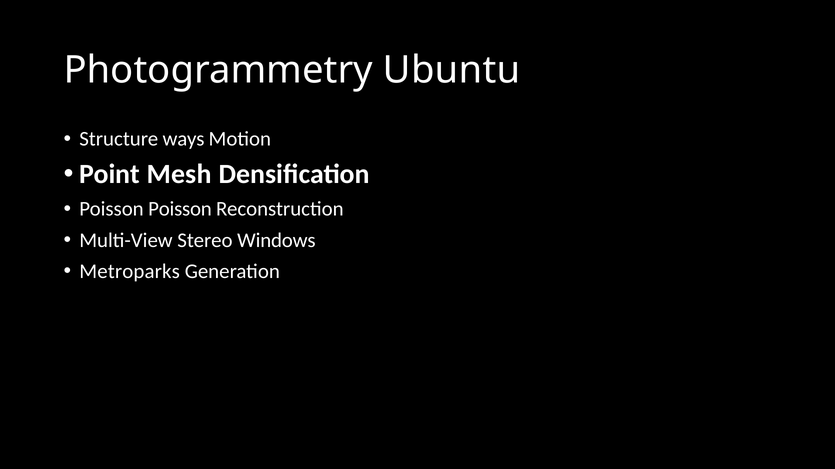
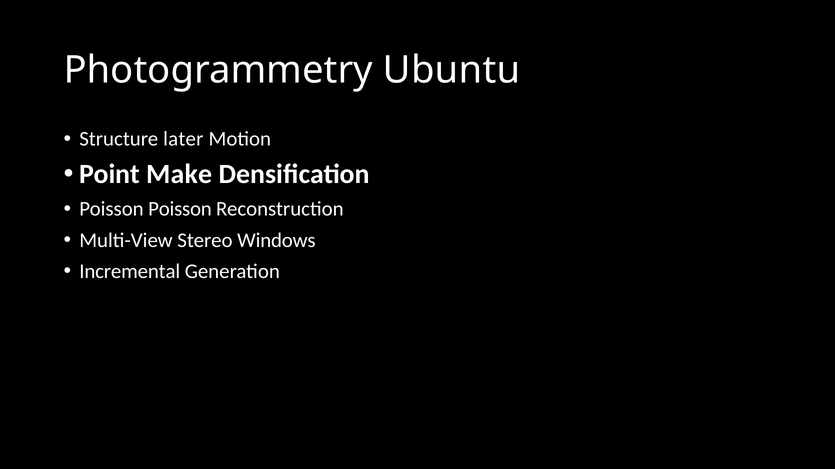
ways: ways -> later
Mesh: Mesh -> Make
Metroparks: Metroparks -> Incremental
